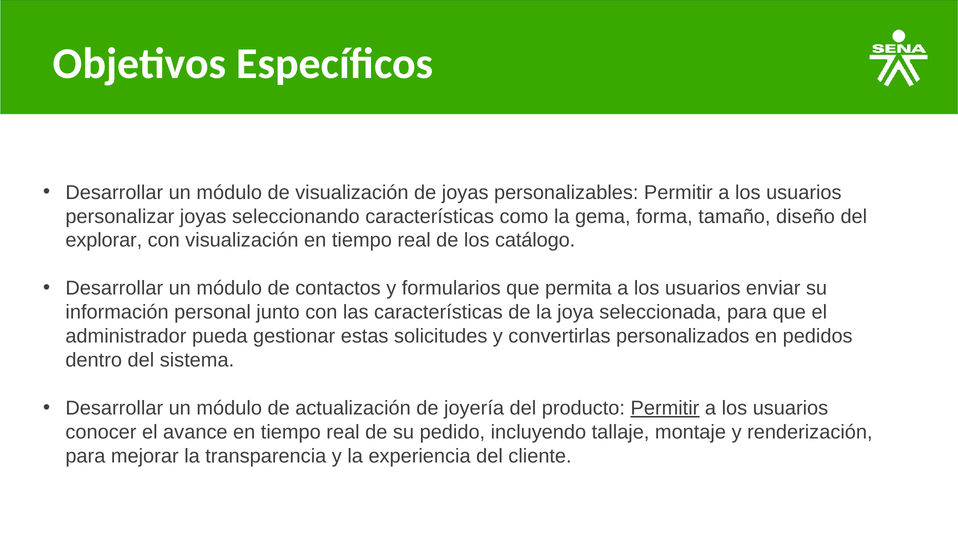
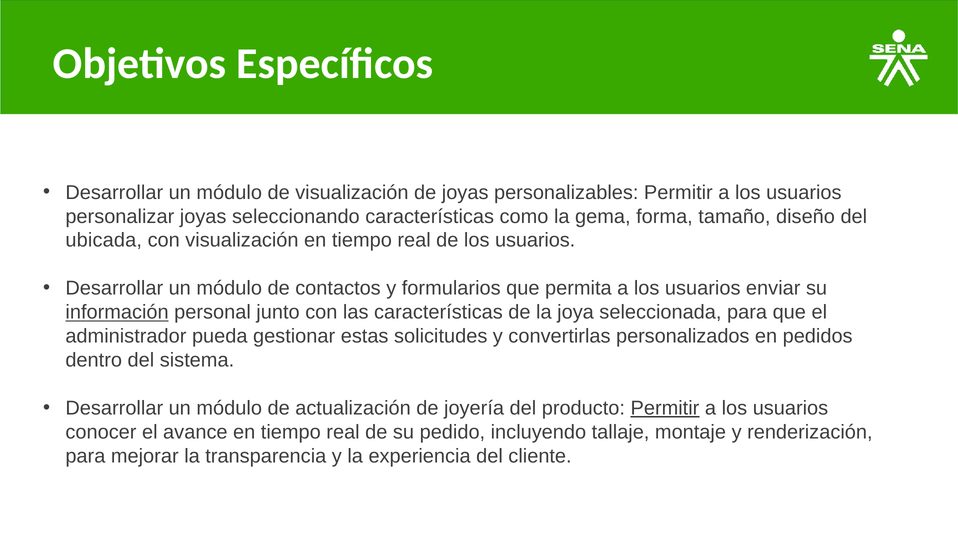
explorar: explorar -> ubicada
de los catálogo: catálogo -> usuarios
información underline: none -> present
